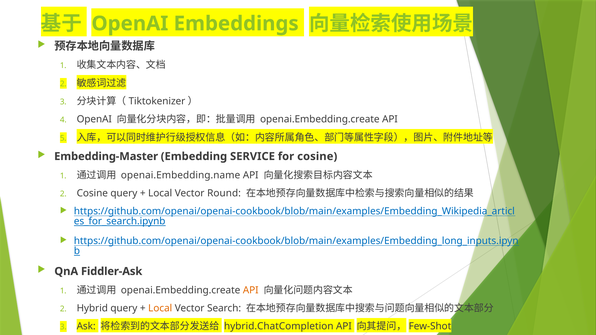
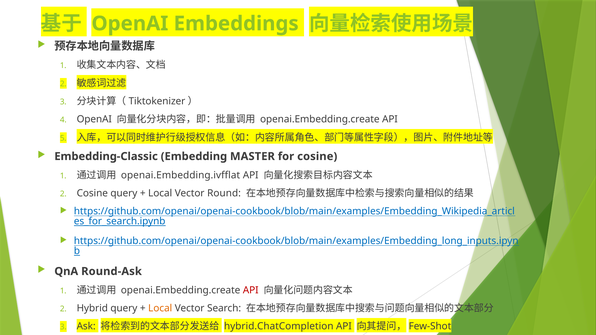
Embedding-Master: Embedding-Master -> Embedding-Classic
SERVICE: SERVICE -> MASTER
openai.Embedding.name: openai.Embedding.name -> openai.Embedding.ivfflat
Fiddler-Ask: Fiddler-Ask -> Round-Ask
API at (251, 290) colour: orange -> red
